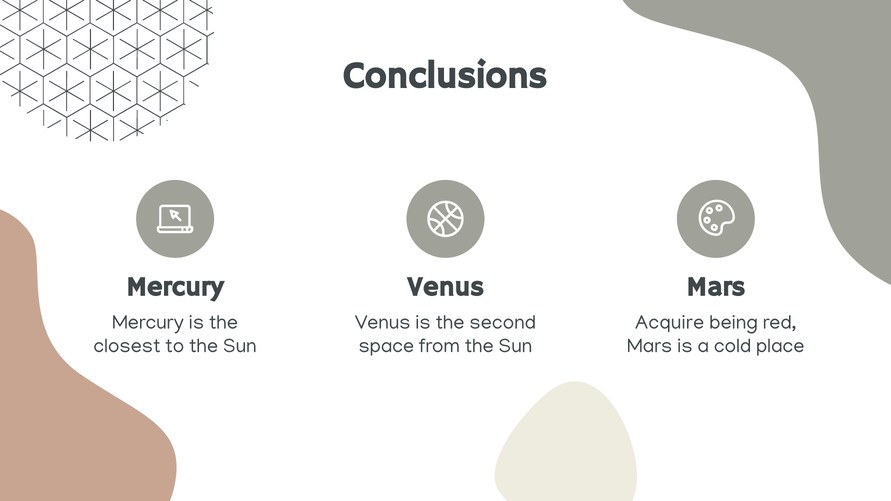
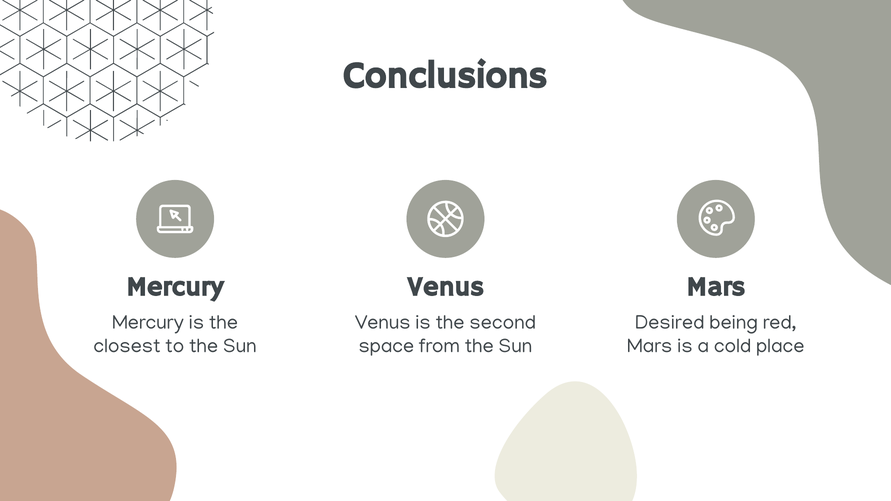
Acquire: Acquire -> Desired
